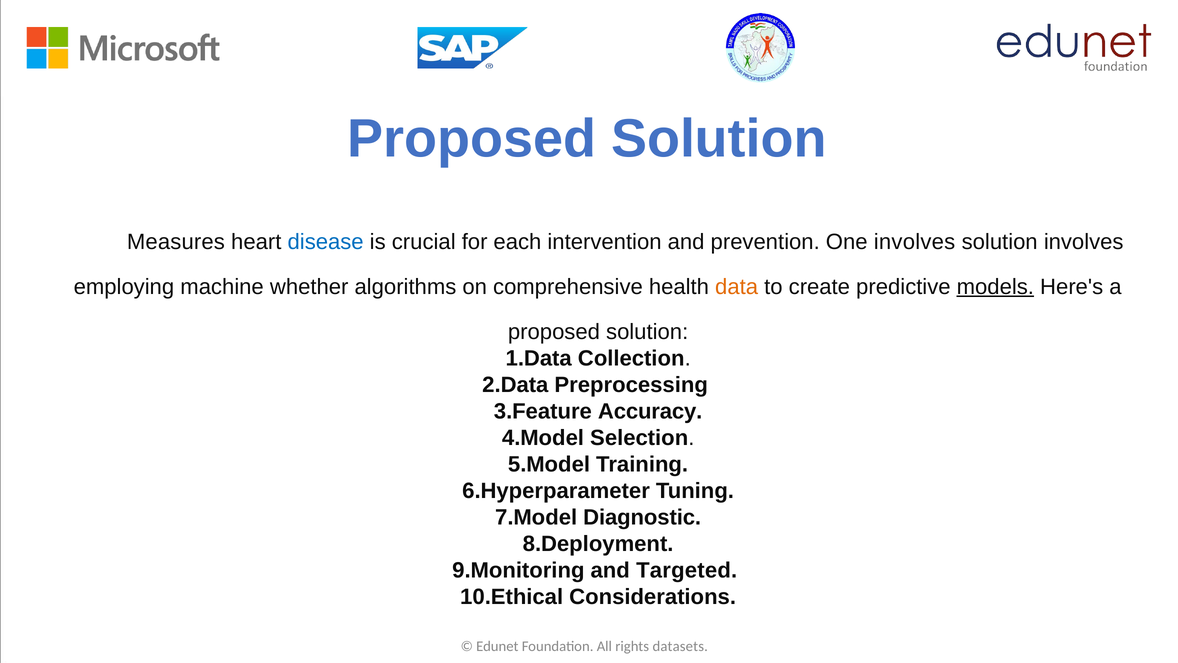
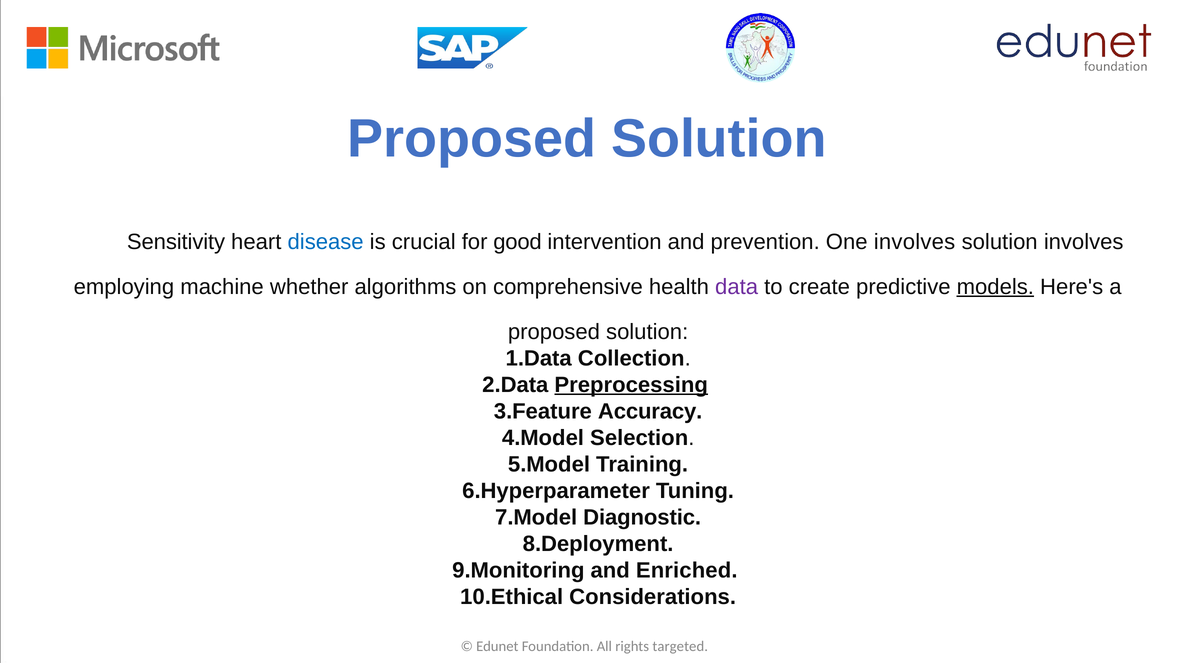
Measures: Measures -> Sensitivity
each: each -> good
data colour: orange -> purple
Preprocessing underline: none -> present
Targeted: Targeted -> Enriched
datasets: datasets -> targeted
